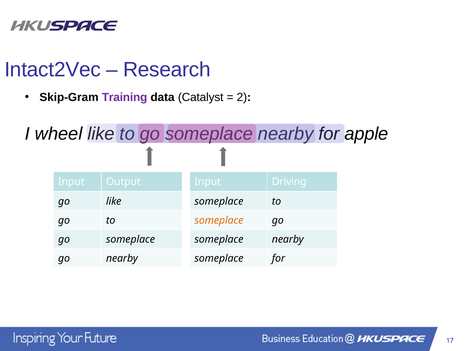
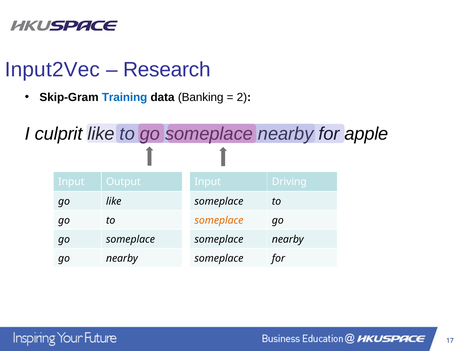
Intact2Vec: Intact2Vec -> Input2Vec
Training colour: purple -> blue
Catalyst: Catalyst -> Banking
wheel: wheel -> culprit
